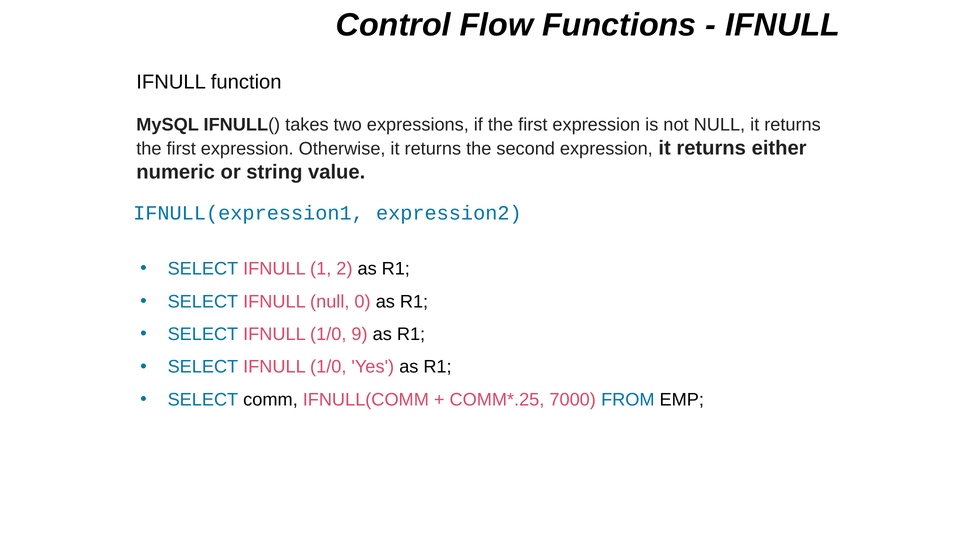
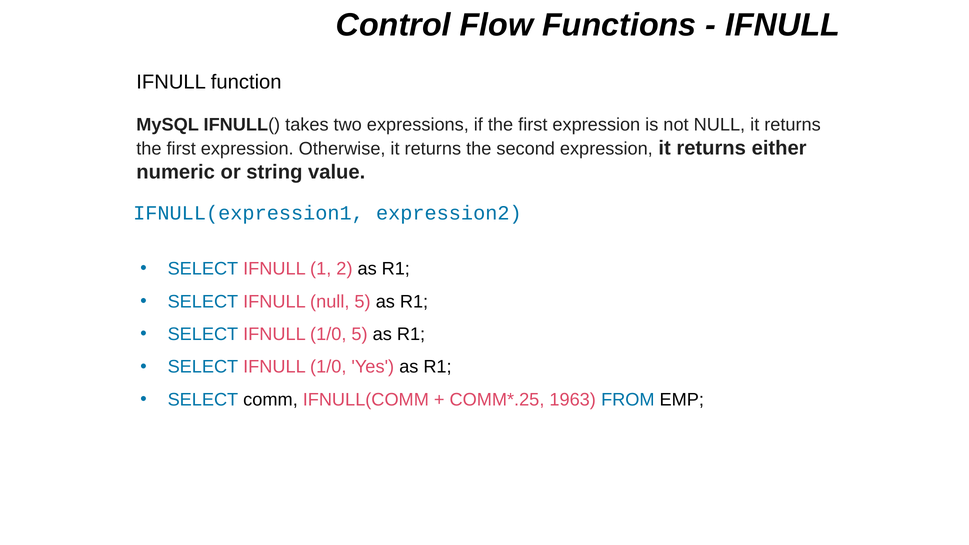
null 0: 0 -> 5
1/0 9: 9 -> 5
7000: 7000 -> 1963
